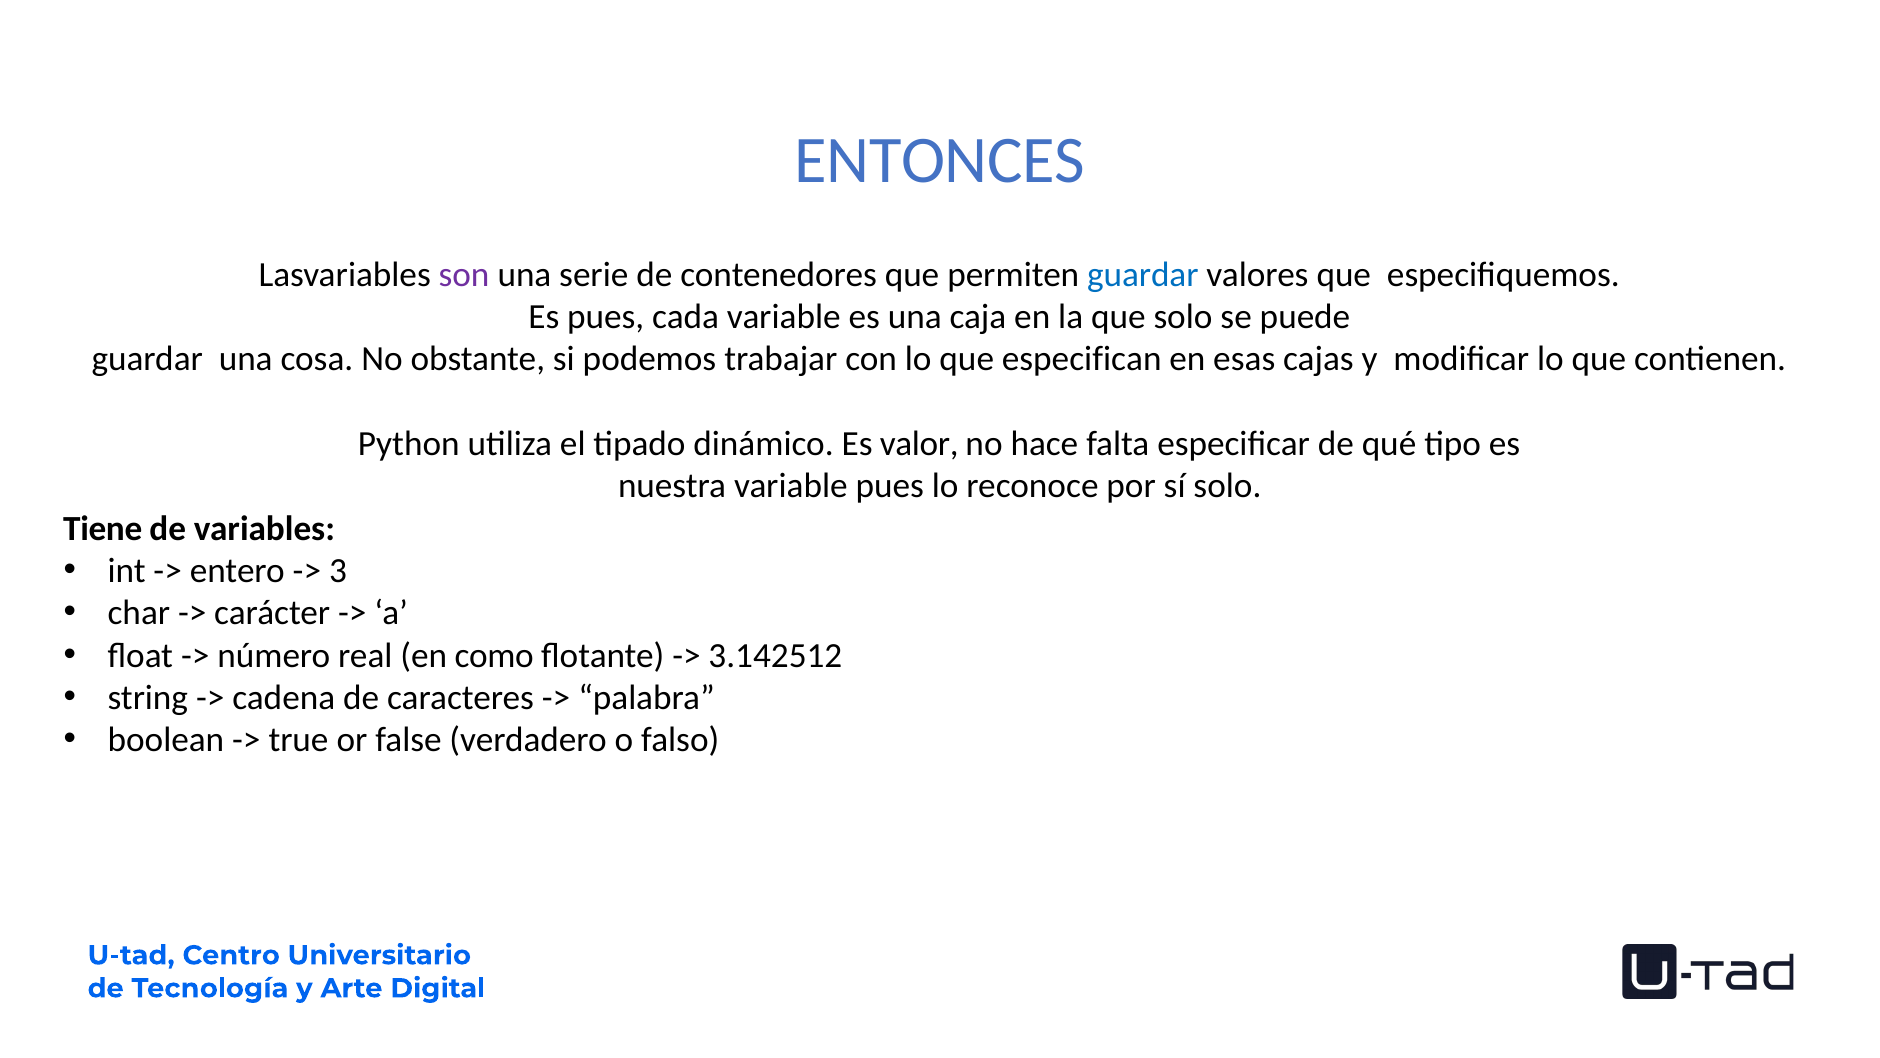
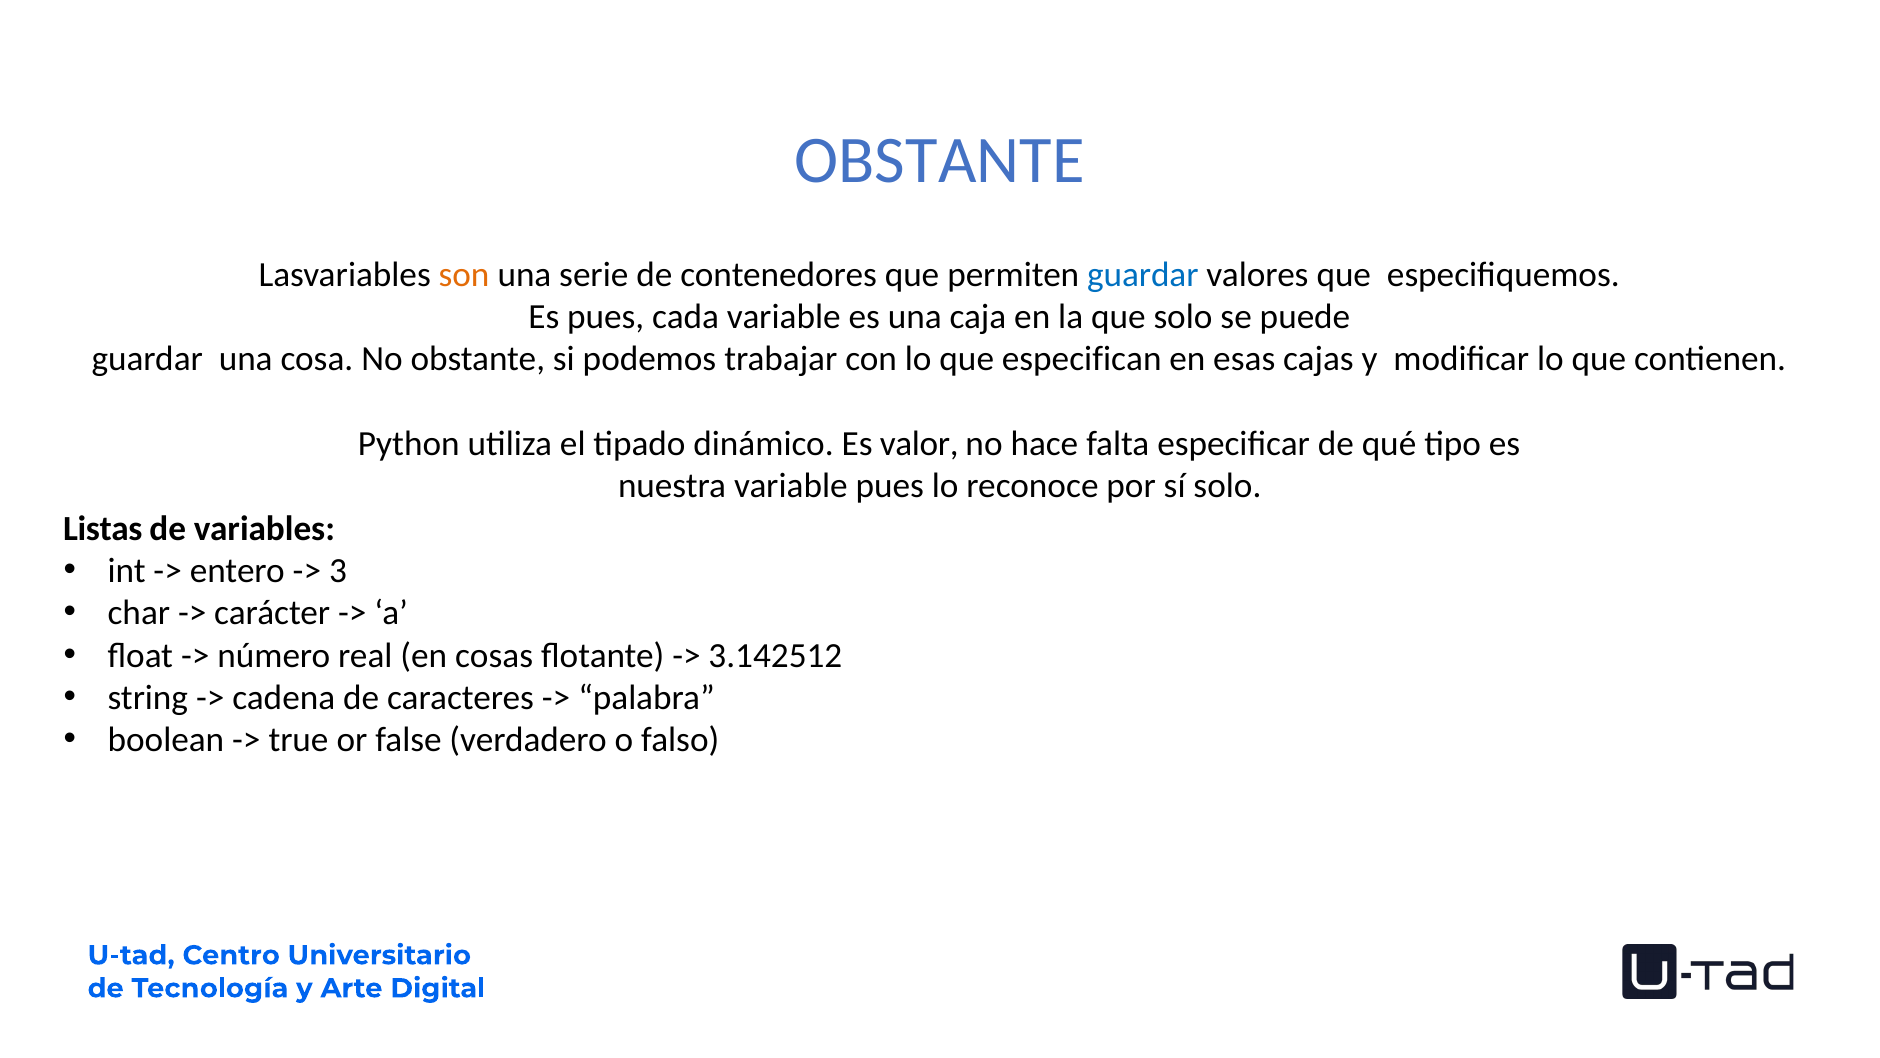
ENTONCES at (940, 161): ENTONCES -> OBSTANTE
son colour: purple -> orange
Tiene: Tiene -> Listas
como: como -> cosas
